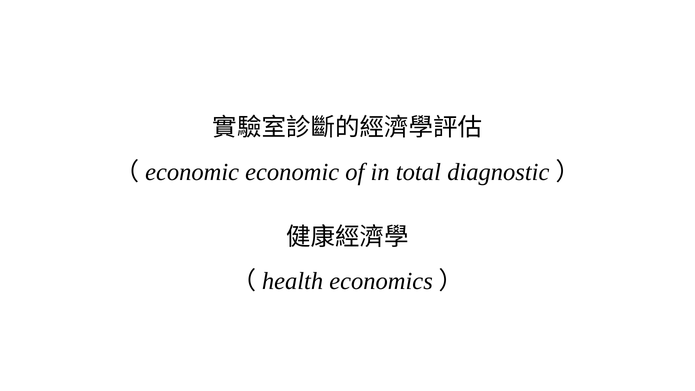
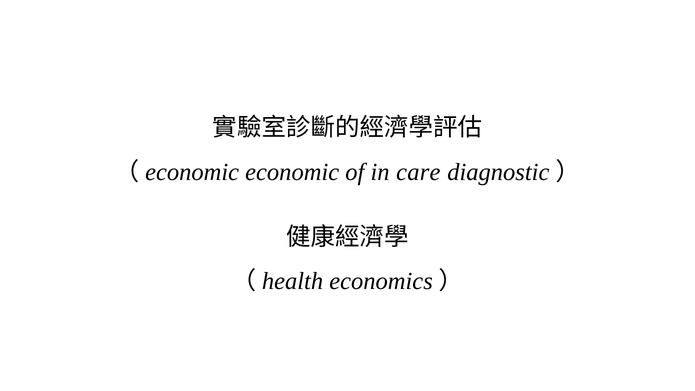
total: total -> care
